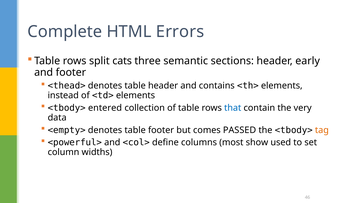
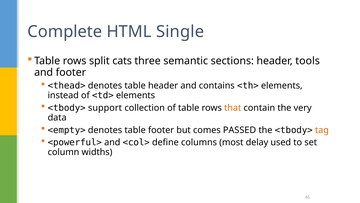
Errors: Errors -> Single
early: early -> tools
entered: entered -> support
that colour: blue -> orange
show: show -> delay
